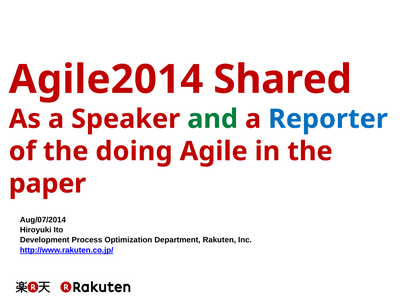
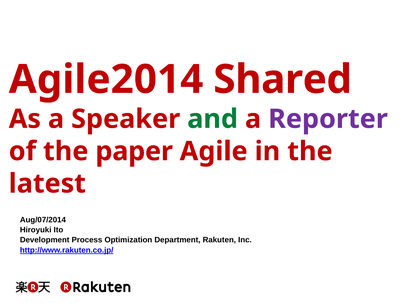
Reporter colour: blue -> purple
doing: doing -> paper
paper: paper -> latest
